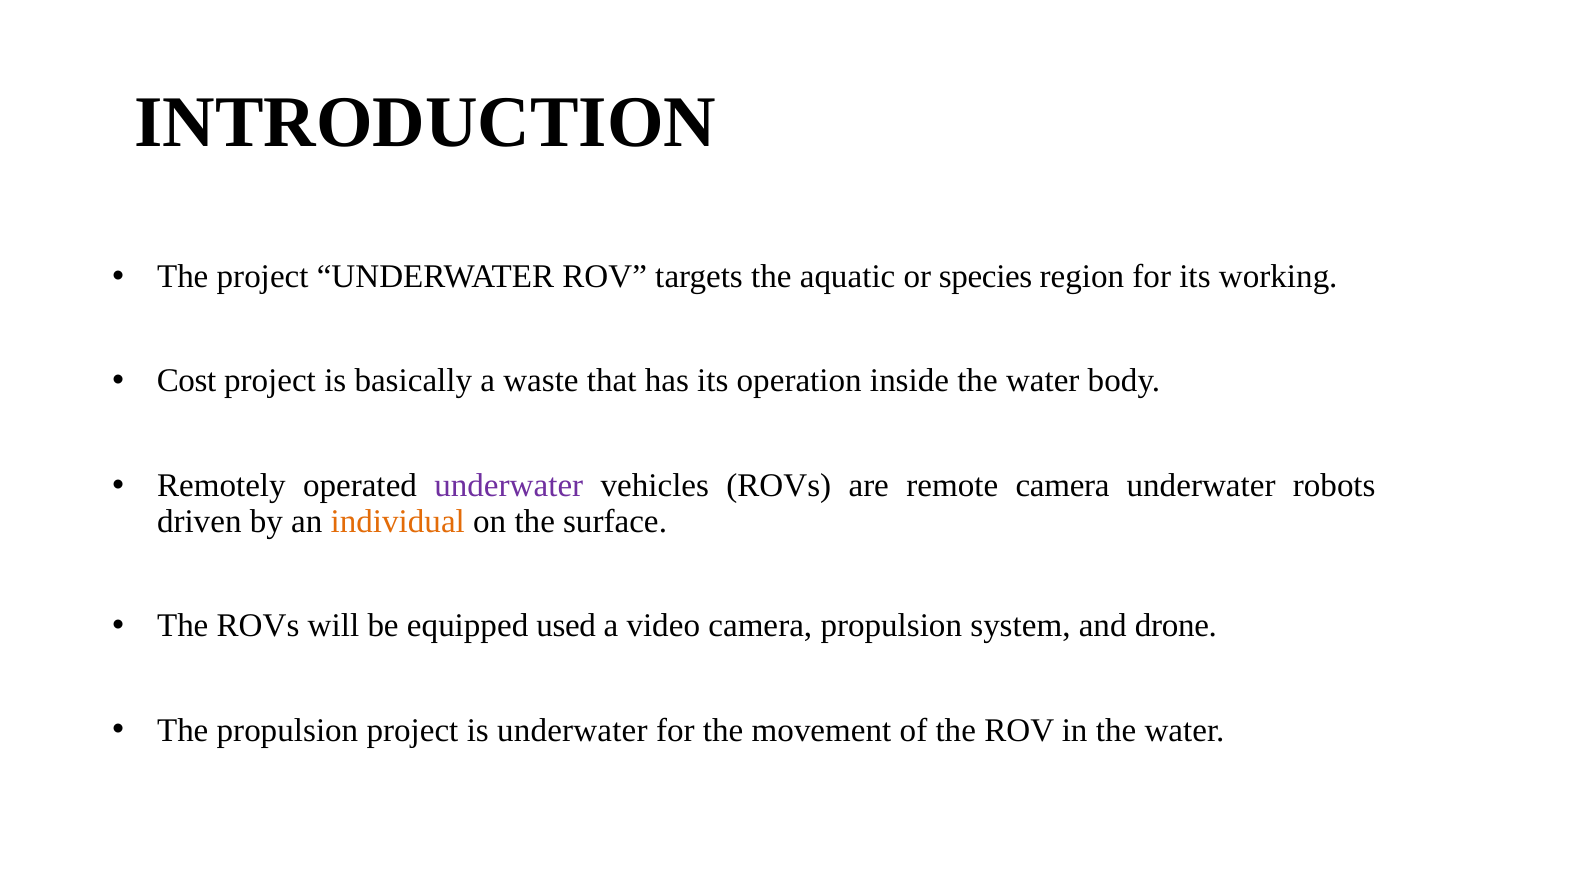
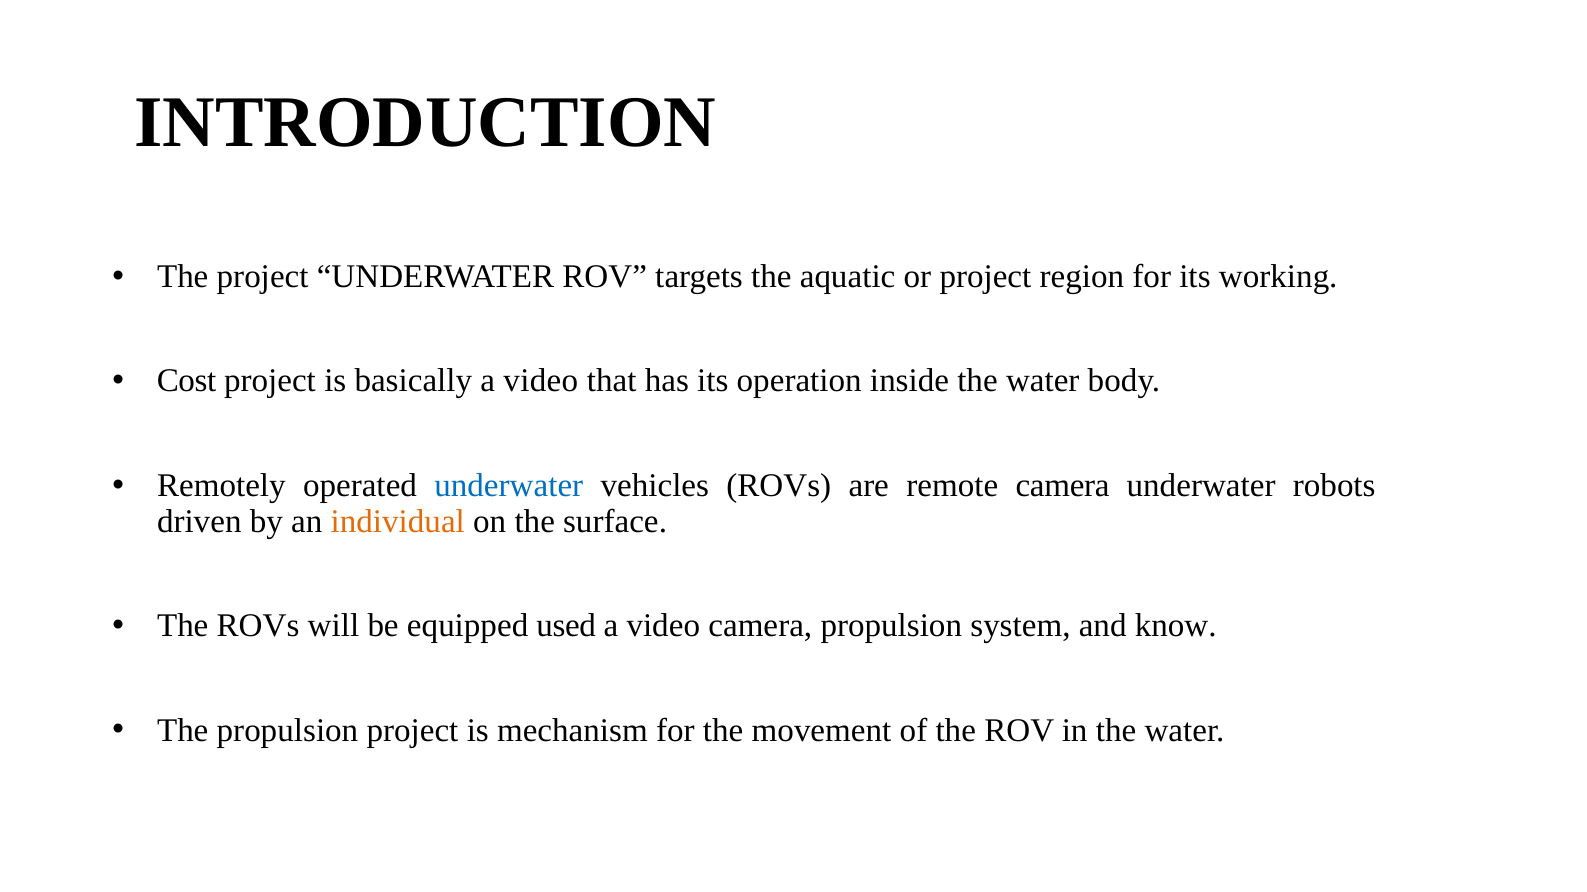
or species: species -> project
basically a waste: waste -> video
underwater at (509, 486) colour: purple -> blue
drone: drone -> know
is underwater: underwater -> mechanism
